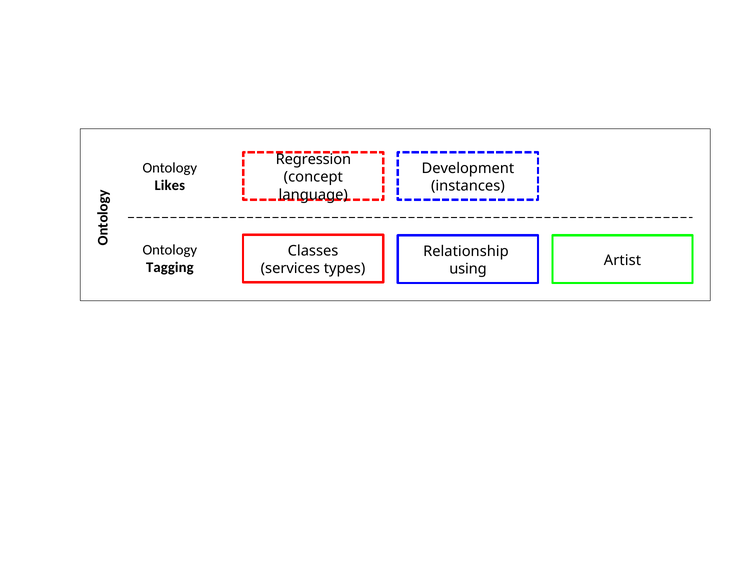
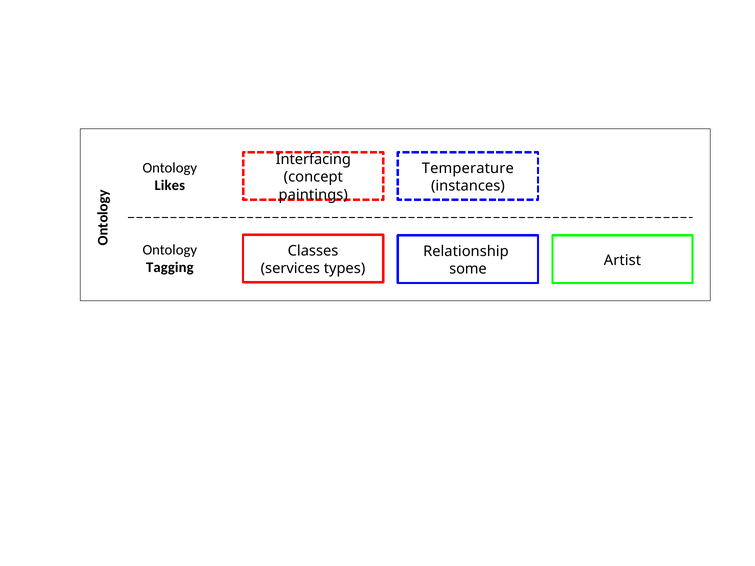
Regression: Regression -> Interfacing
Development: Development -> Temperature
language: language -> paintings
using: using -> some
